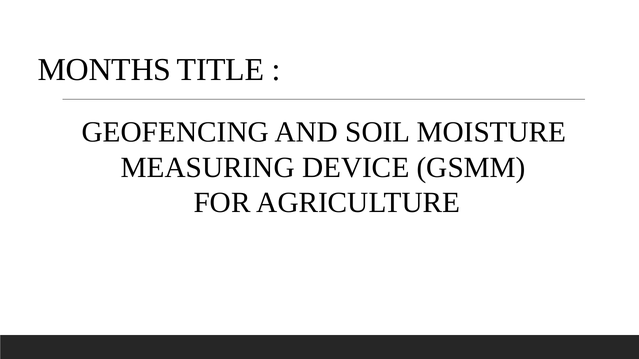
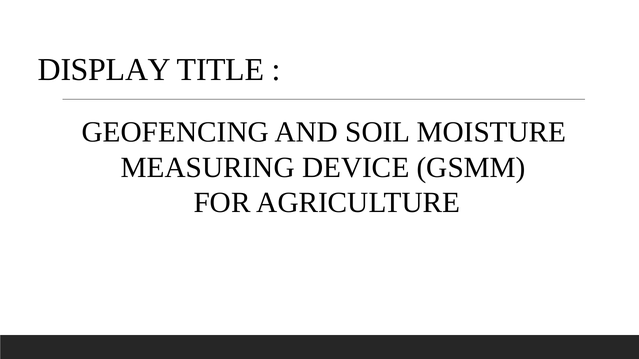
MONTHS: MONTHS -> DISPLAY
